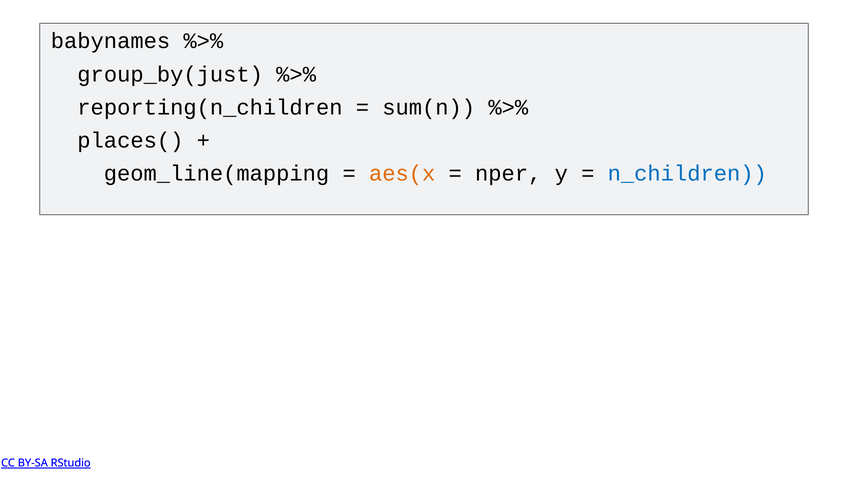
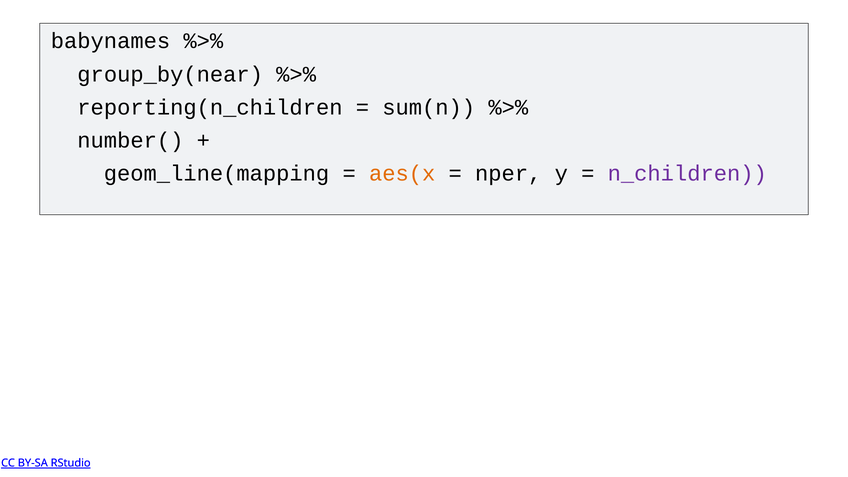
group_by(just: group_by(just -> group_by(near
places(: places( -> number(
n_children colour: blue -> purple
